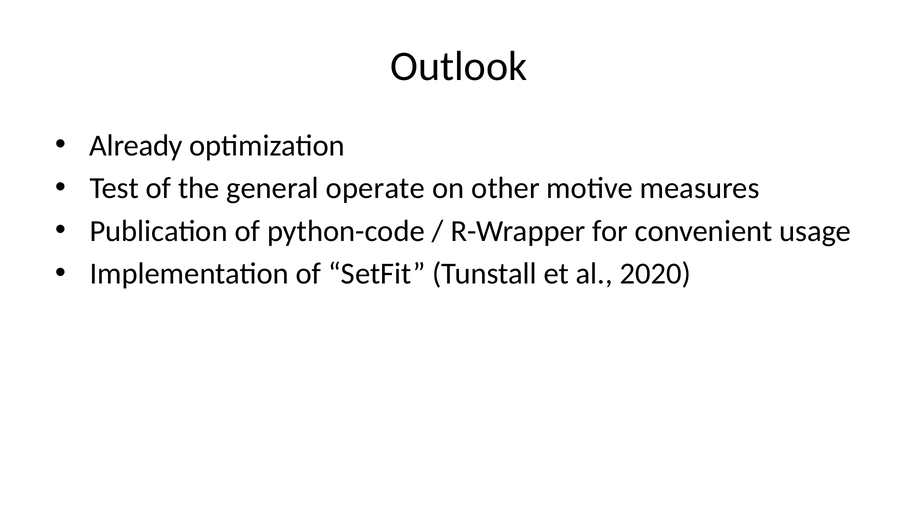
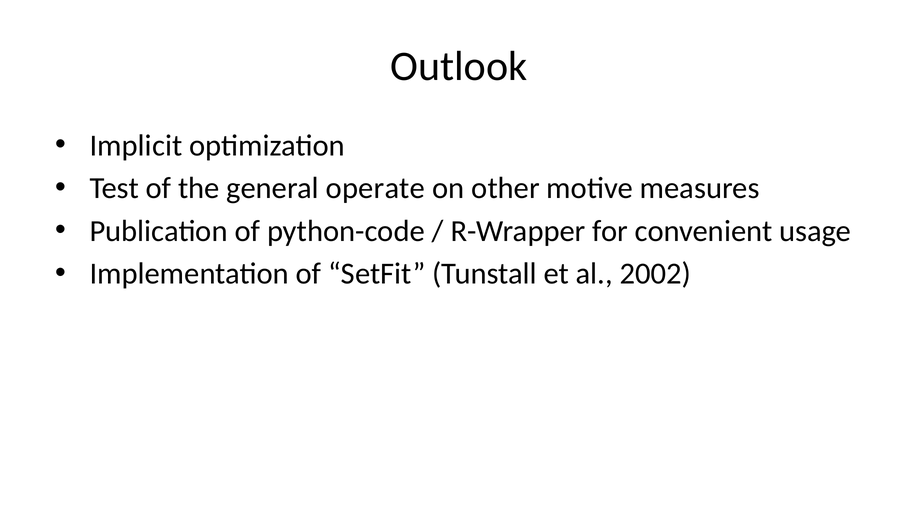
Already: Already -> Implicit
2020: 2020 -> 2002
